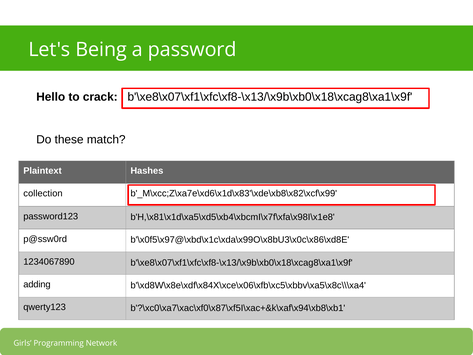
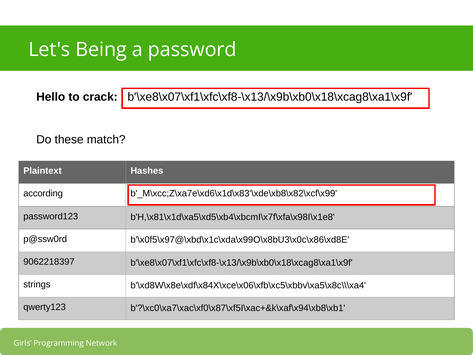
collection: collection -> according
1234067890: 1234067890 -> 9062218397
adding: adding -> strings
